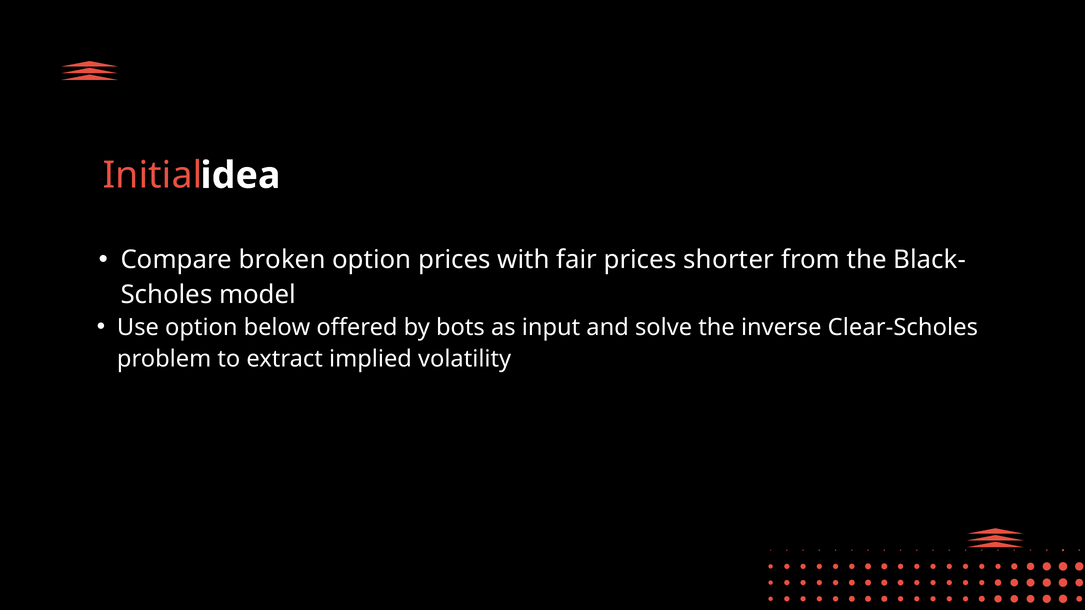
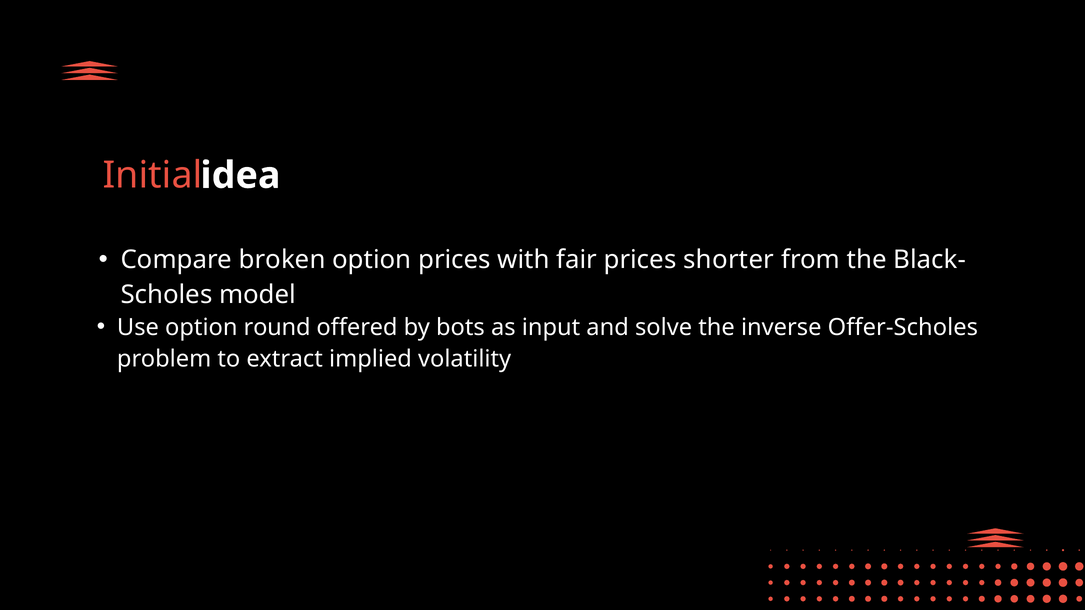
below: below -> round
Clear-Scholes: Clear-Scholes -> Offer-Scholes
